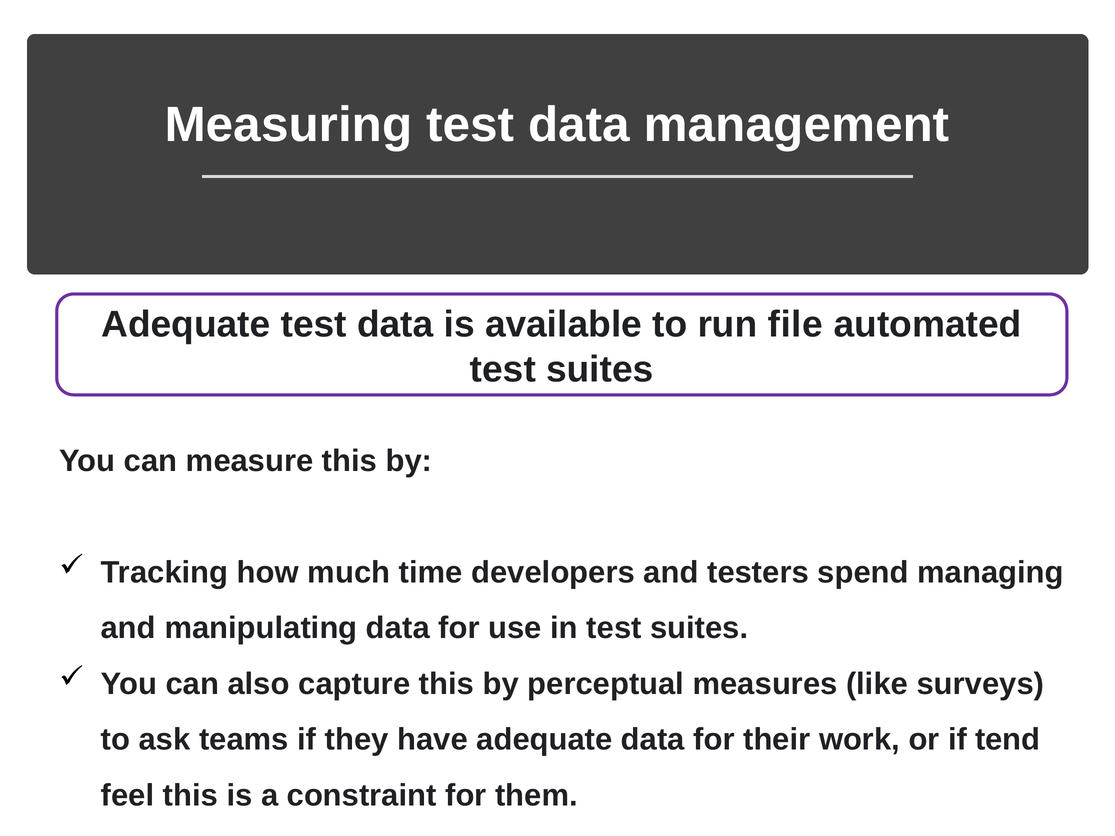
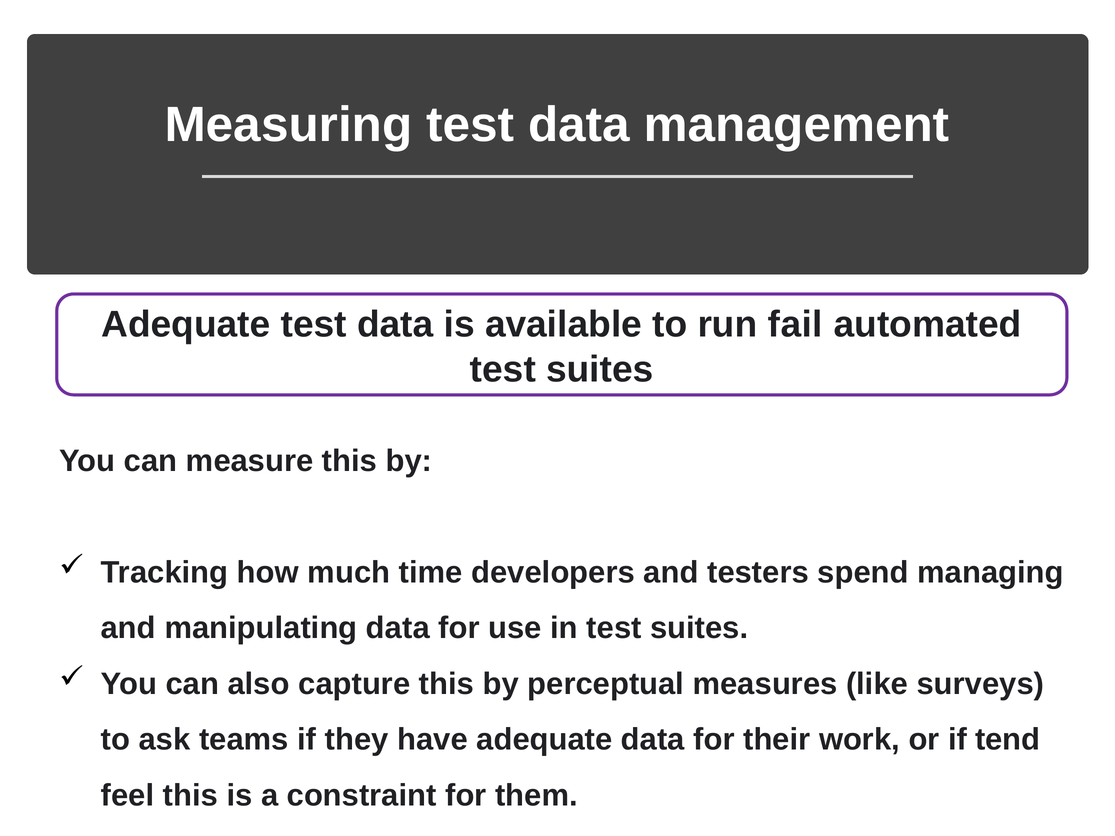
file: file -> fail
